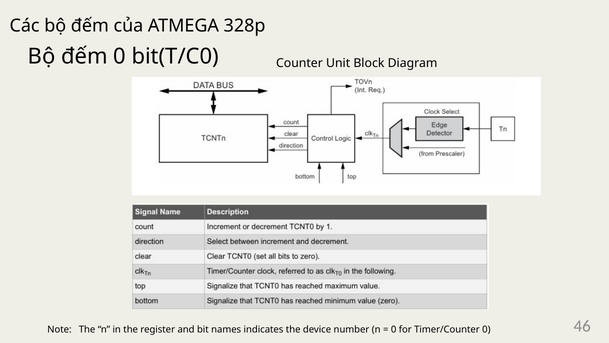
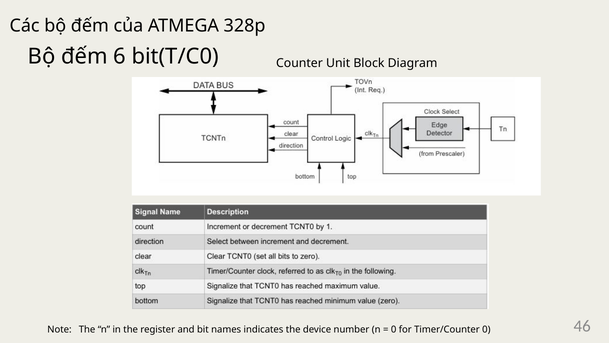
đếm 0: 0 -> 6
